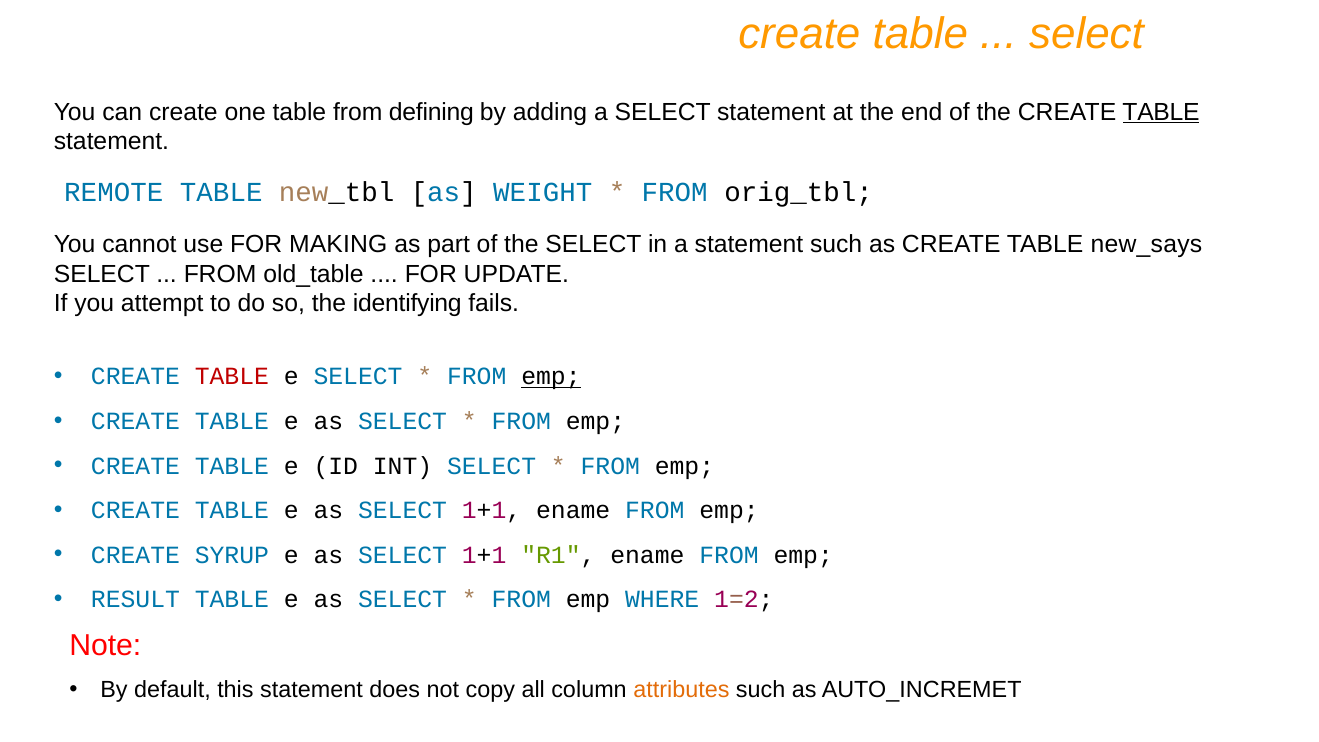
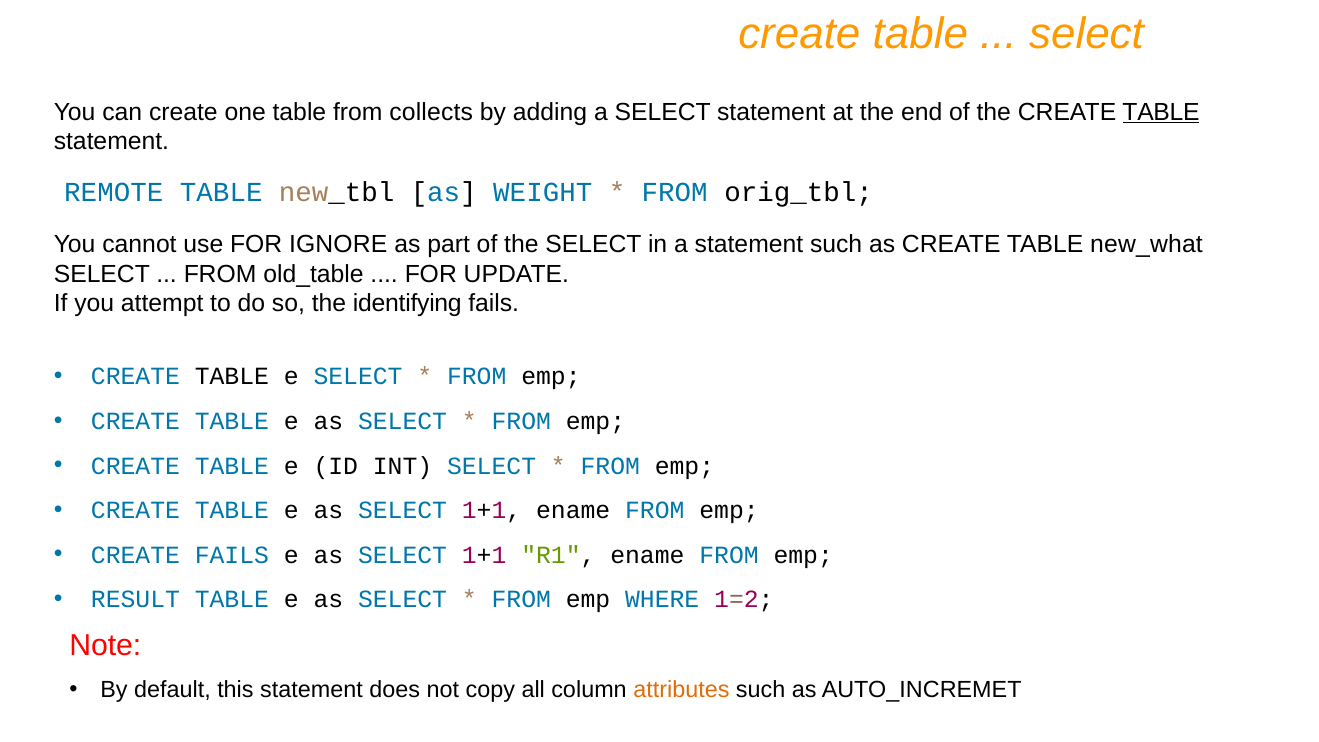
defining: defining -> collects
MAKING: MAKING -> IGNORE
new_says: new_says -> new_what
TABLE at (232, 377) colour: red -> black
emp at (551, 377) underline: present -> none
CREATE SYRUP: SYRUP -> FAILS
